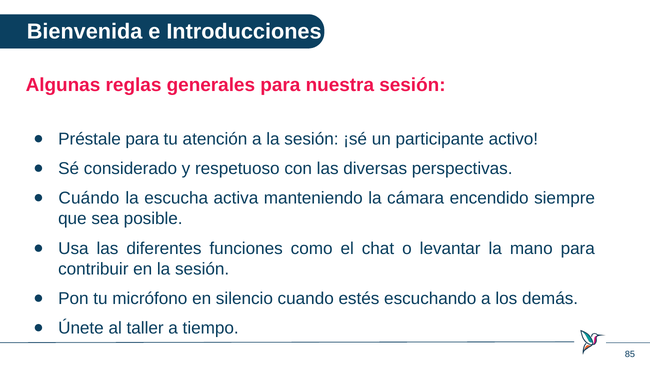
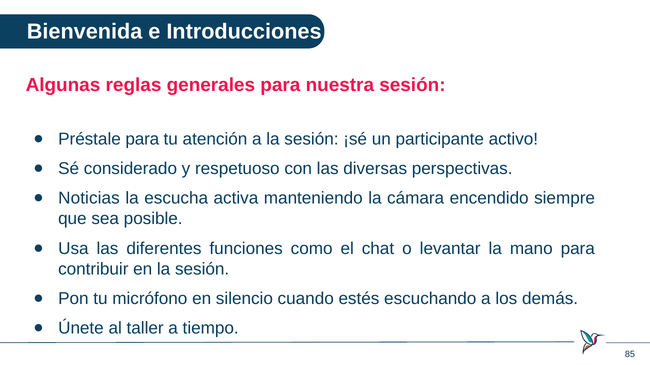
Cuándo: Cuándo -> Noticias
